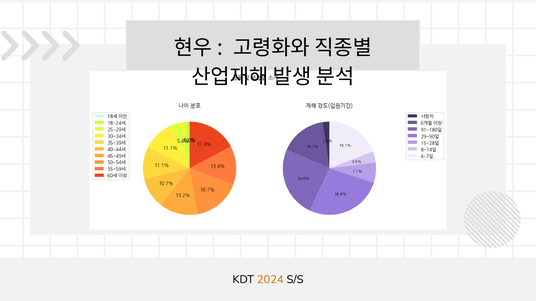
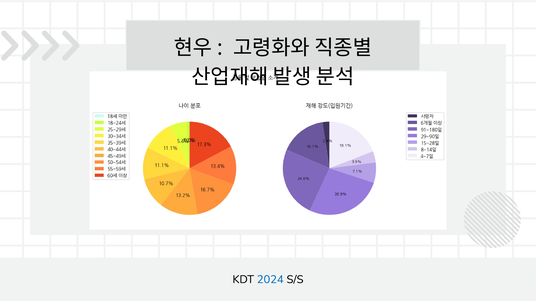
2024 colour: orange -> blue
